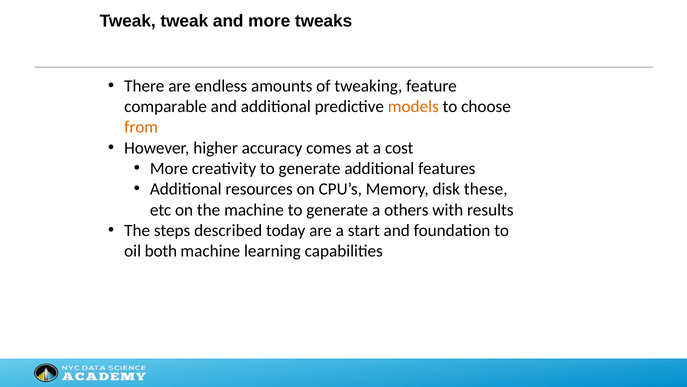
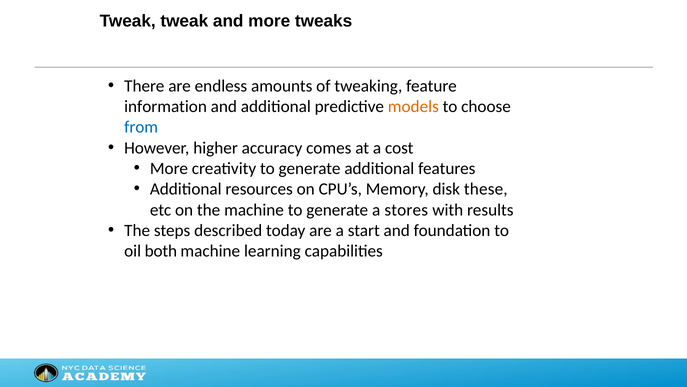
comparable: comparable -> information
from colour: orange -> blue
others: others -> stores
